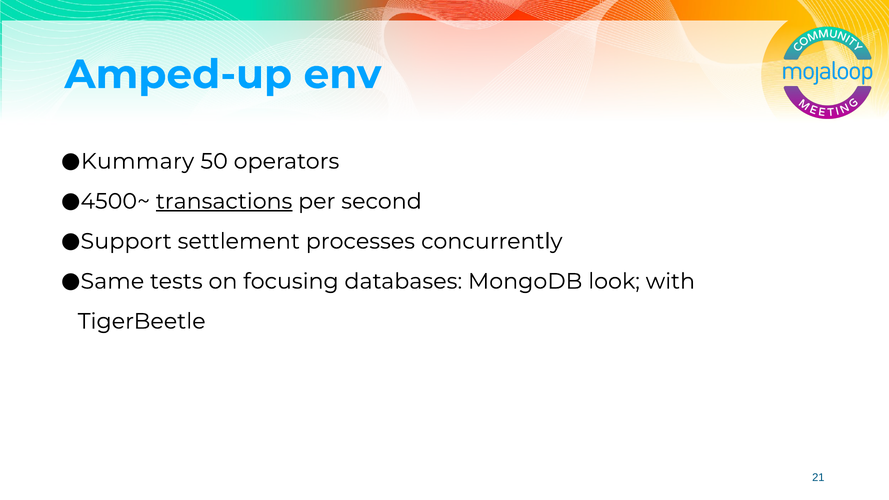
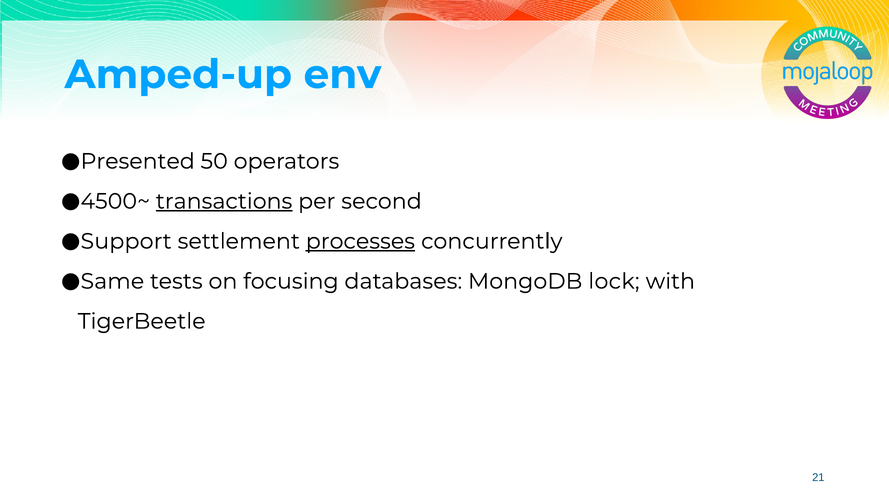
Kummary: Kummary -> Presented
processes underline: none -> present
look: look -> lock
